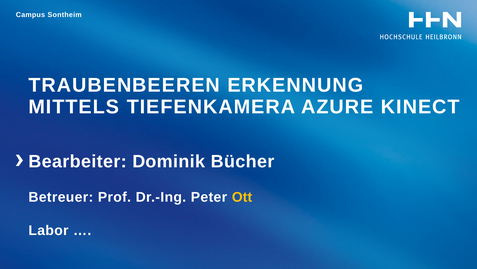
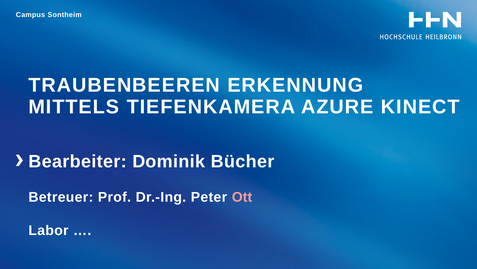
Ott colour: yellow -> pink
